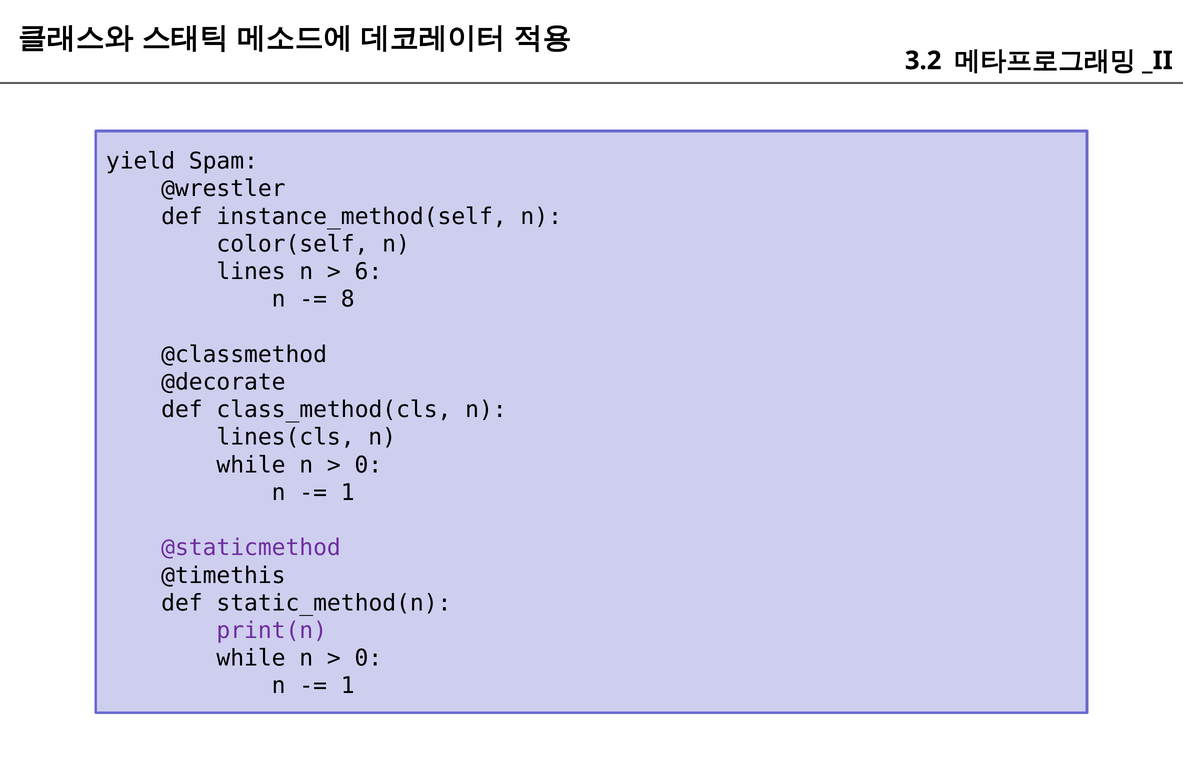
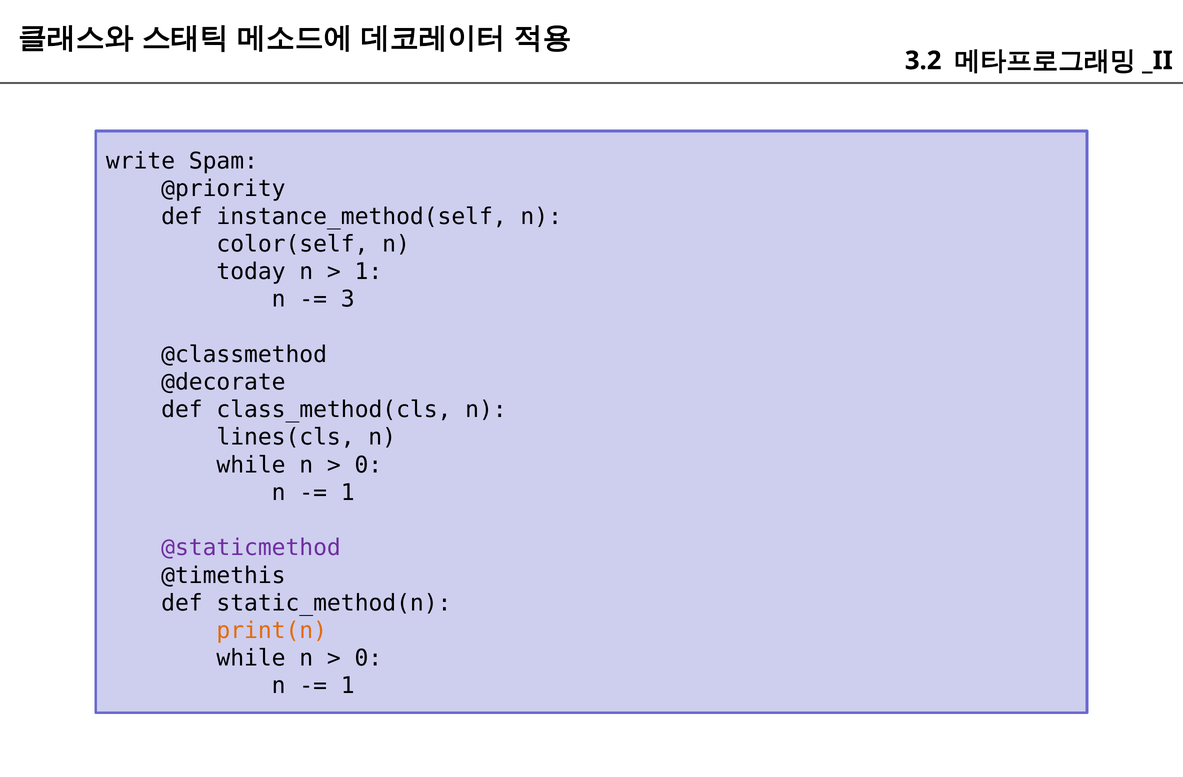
yield: yield -> write
@wrestler: @wrestler -> @priority
lines: lines -> today
6 at (368, 272): 6 -> 1
8: 8 -> 3
print(n colour: purple -> orange
